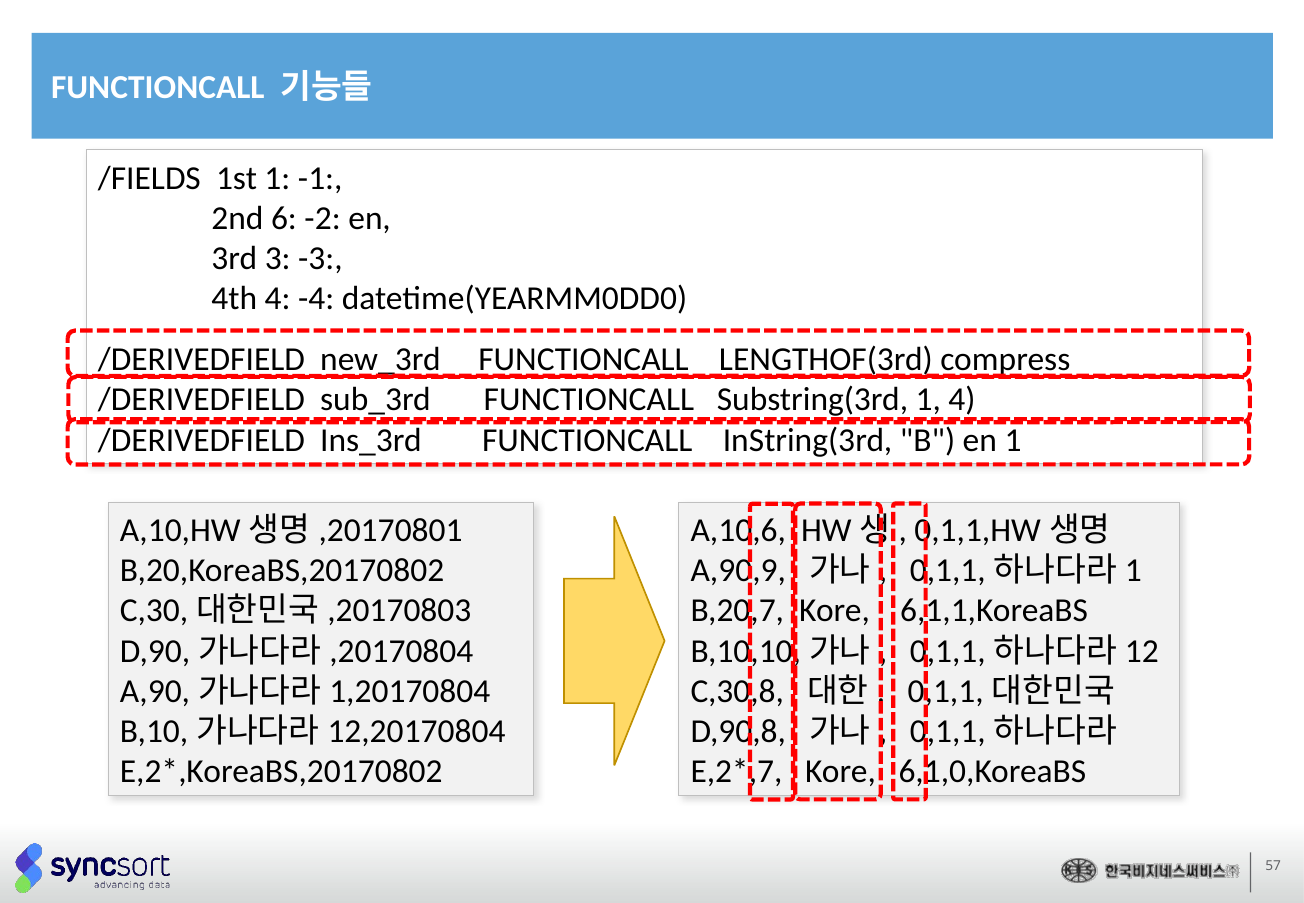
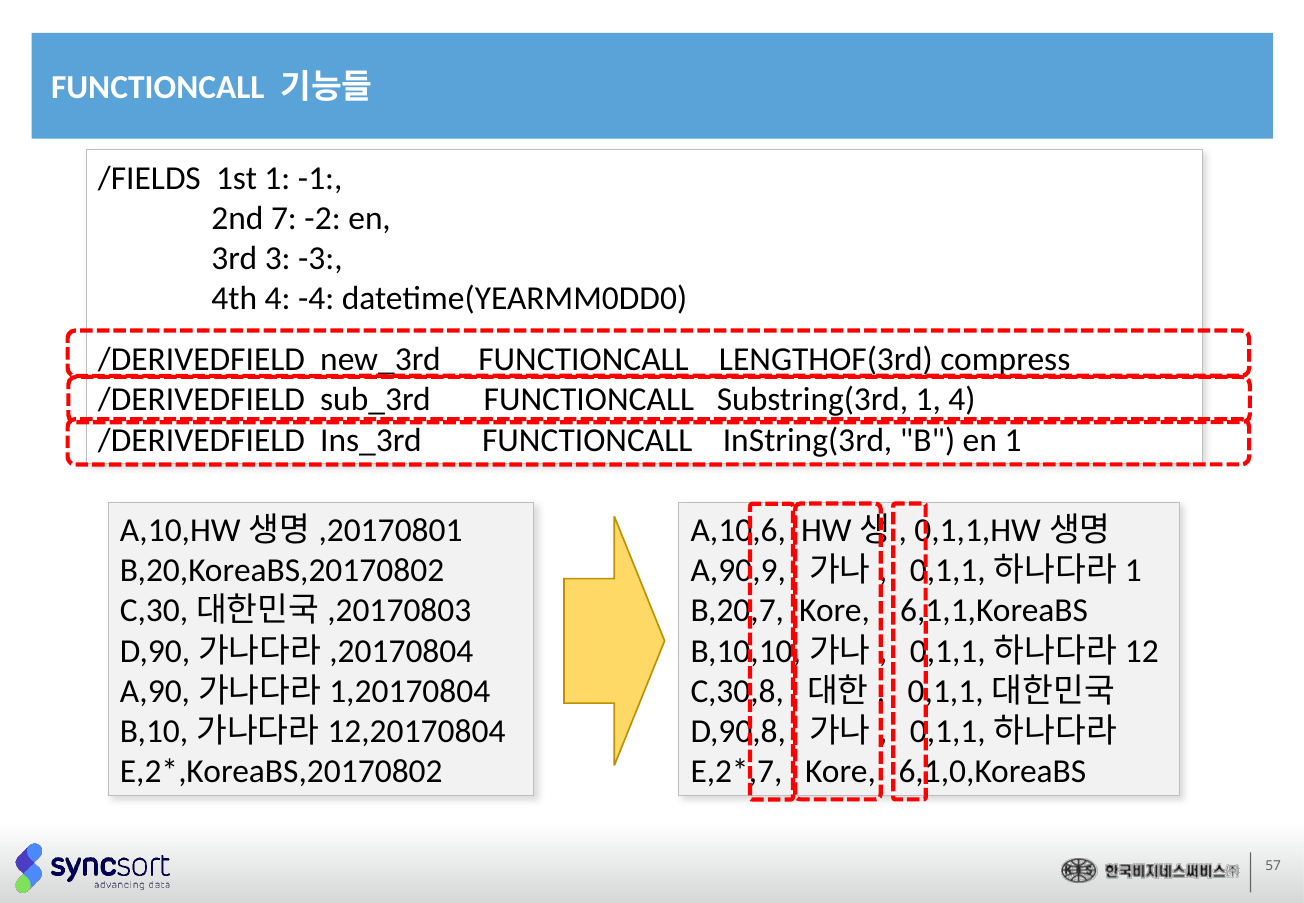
6: 6 -> 7
